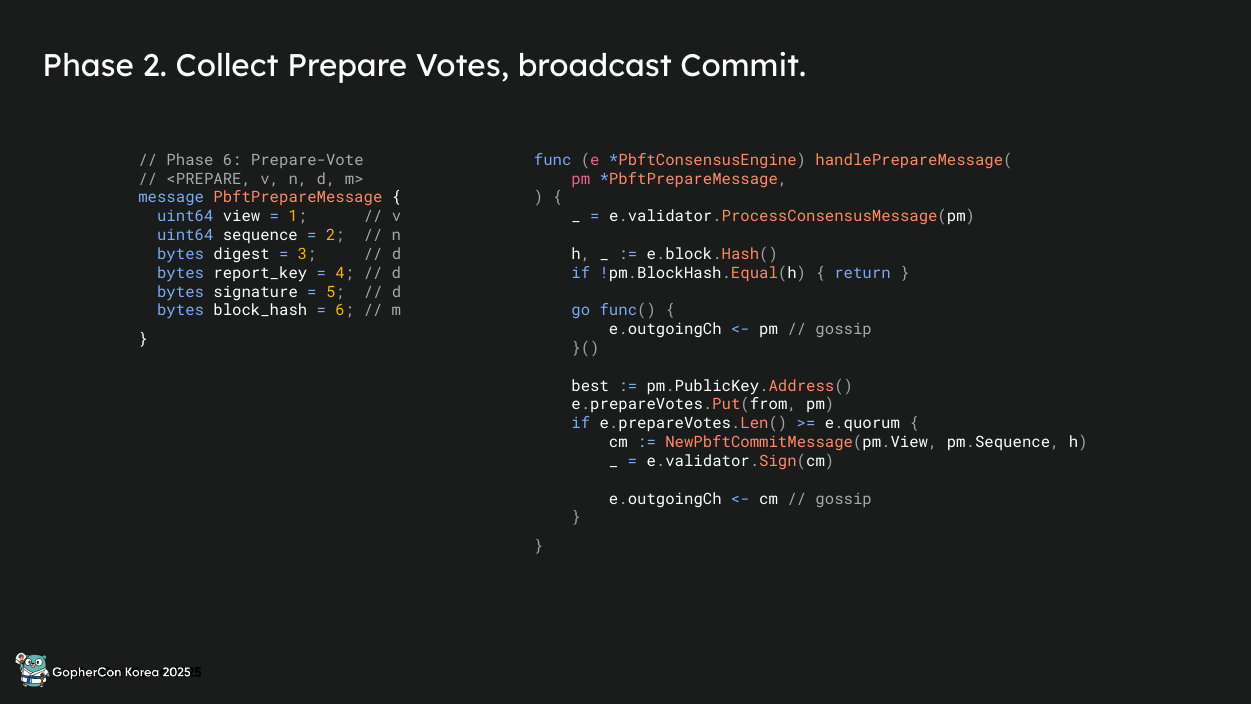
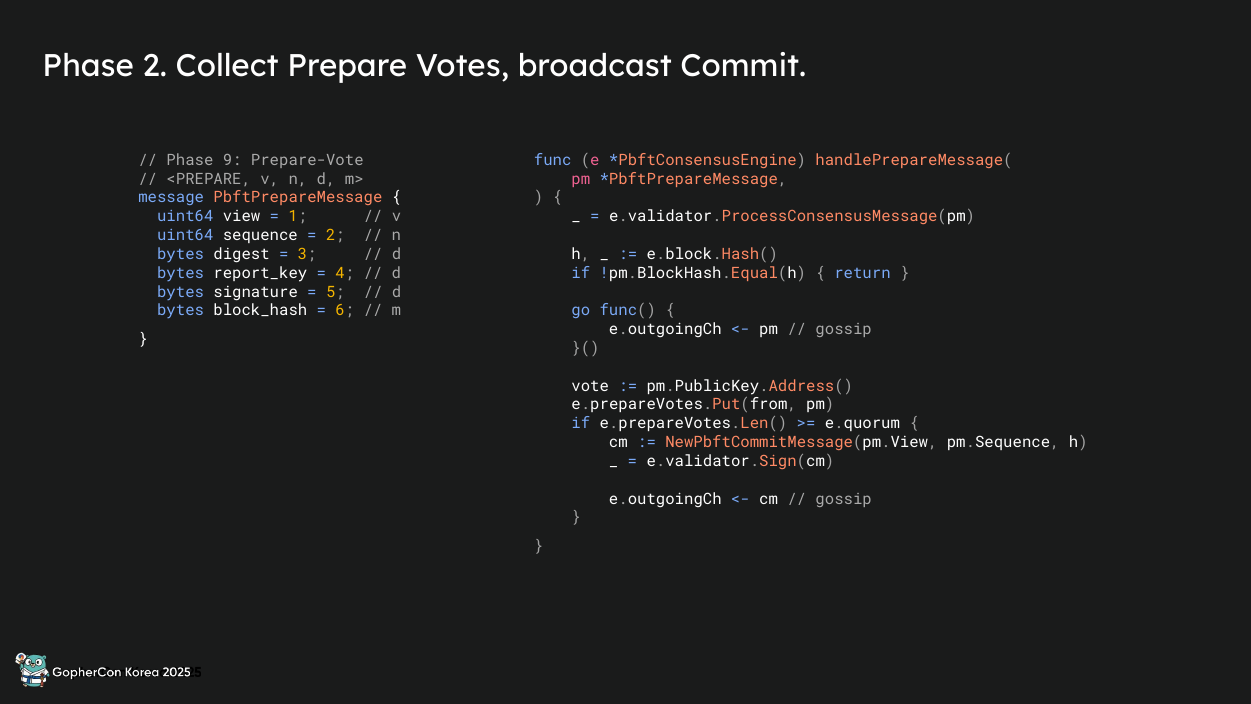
Phase 6: 6 -> 9
best: best -> vote
